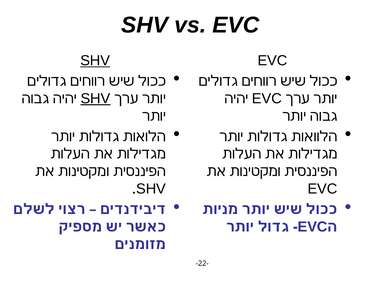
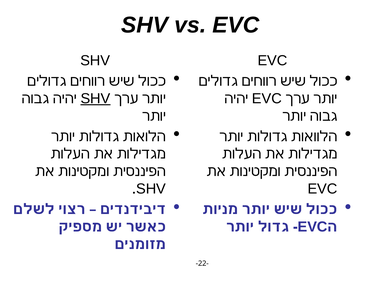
SHV at (95, 61) underline: present -> none
